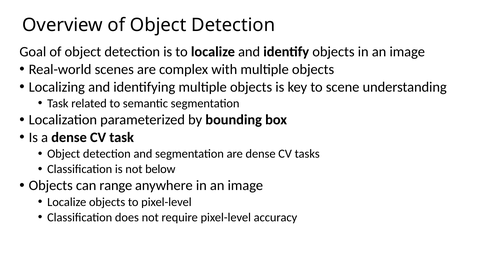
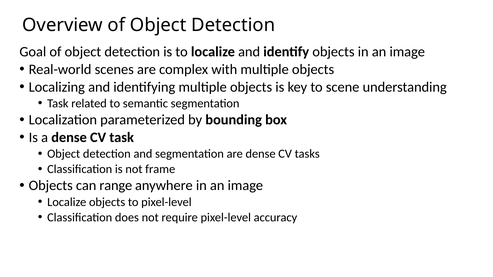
below: below -> frame
